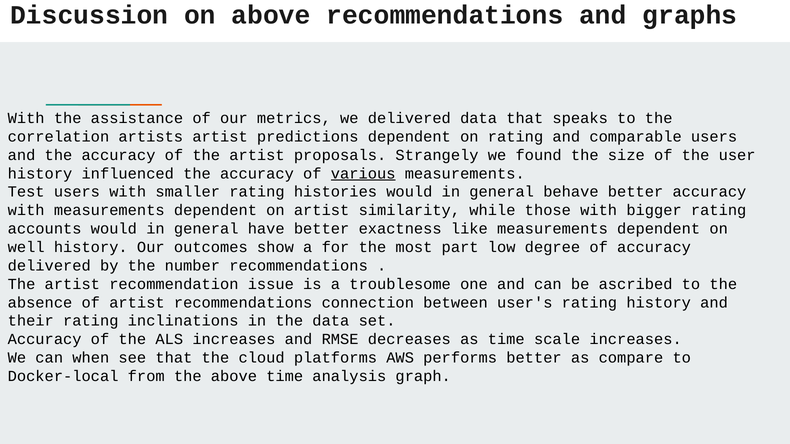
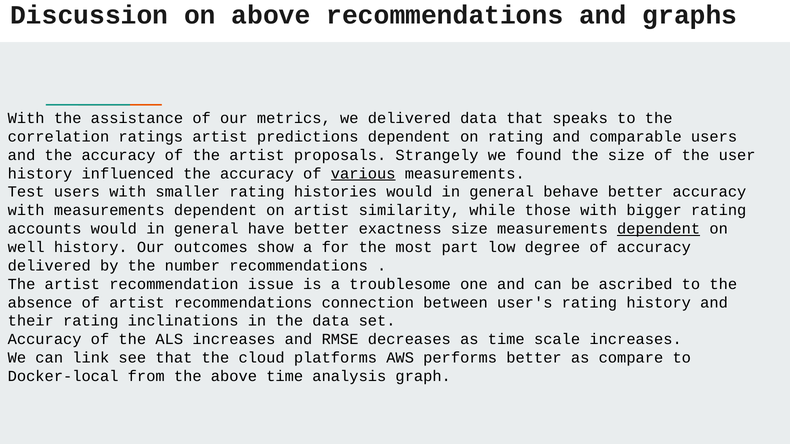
artists: artists -> ratings
exactness like: like -> size
dependent at (659, 229) underline: none -> present
when: when -> link
